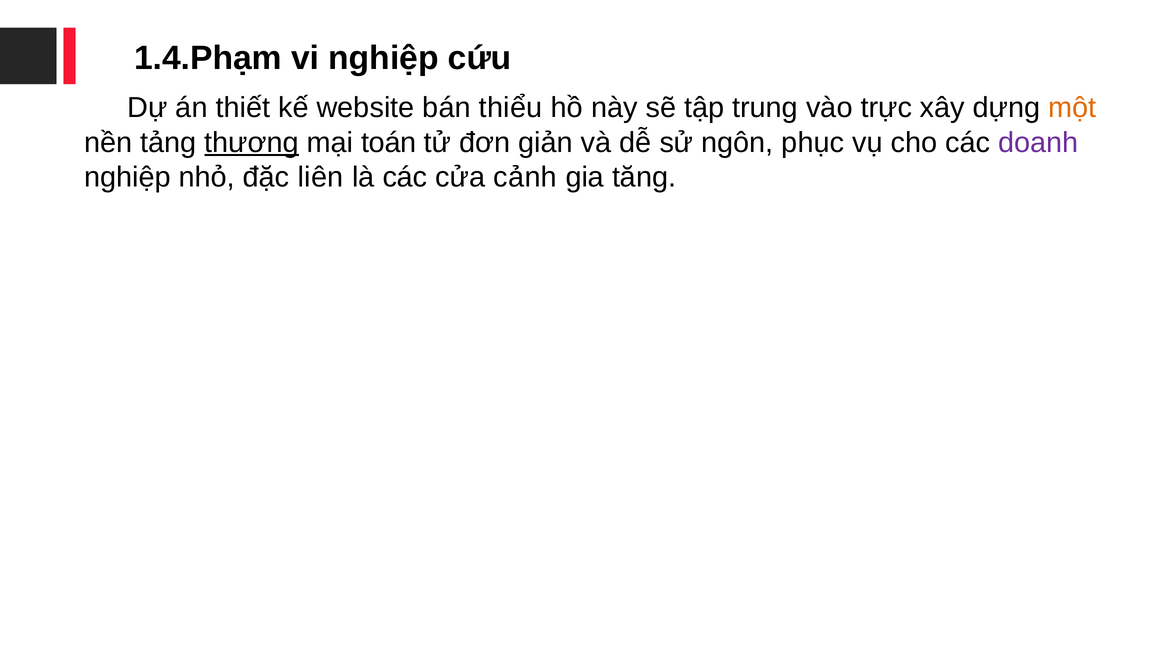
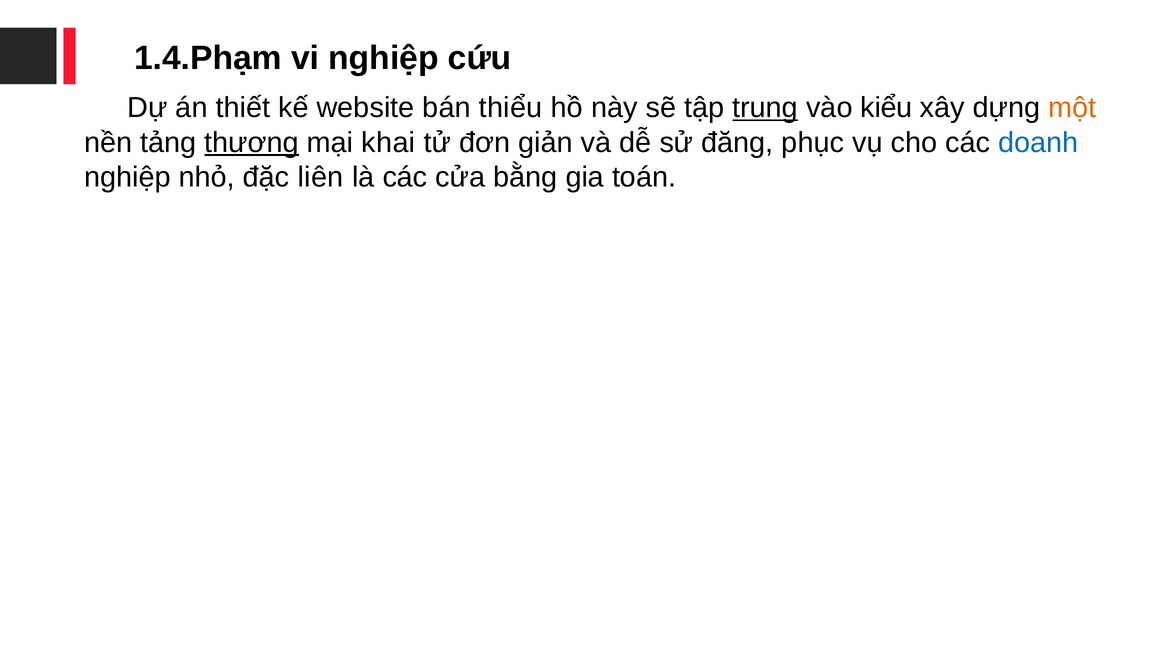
trung underline: none -> present
trực: trực -> kiểu
toán: toán -> khai
ngôn: ngôn -> đăng
doanh colour: purple -> blue
cảnh: cảnh -> bằng
tăng: tăng -> toán
